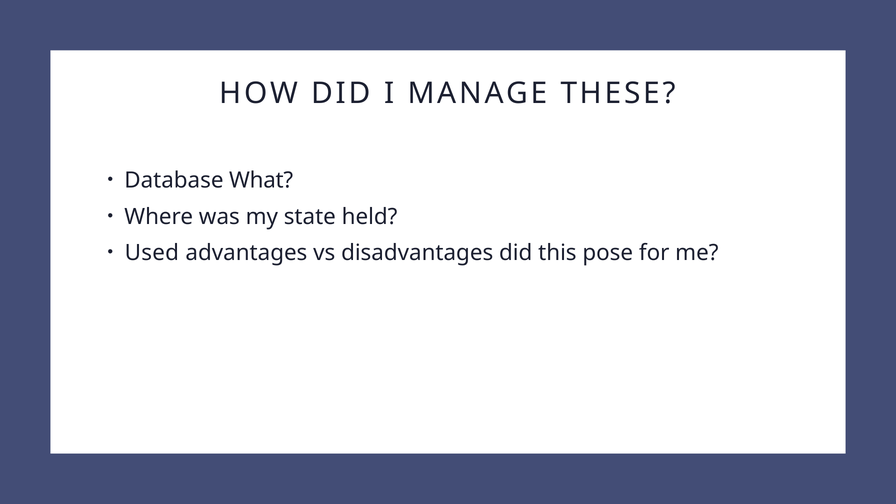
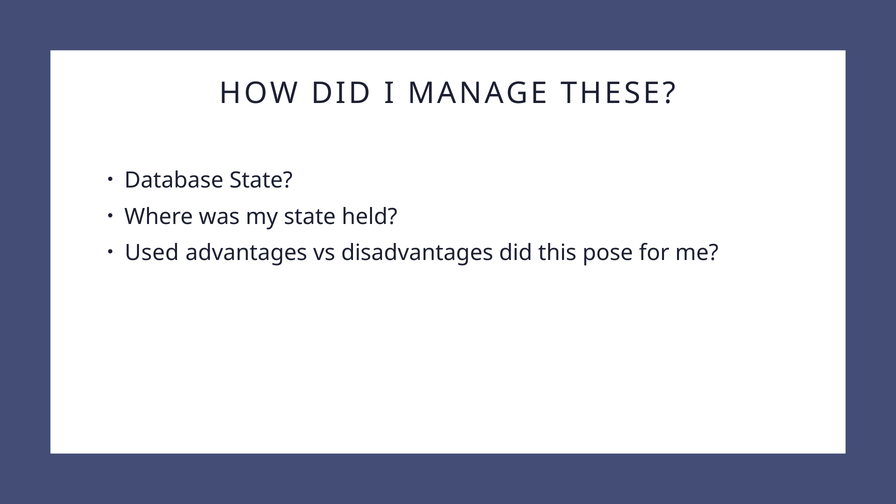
Database What: What -> State
